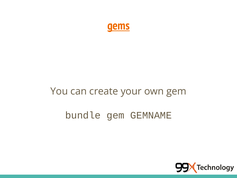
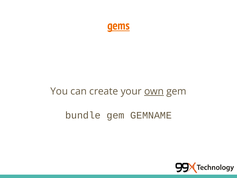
own underline: none -> present
